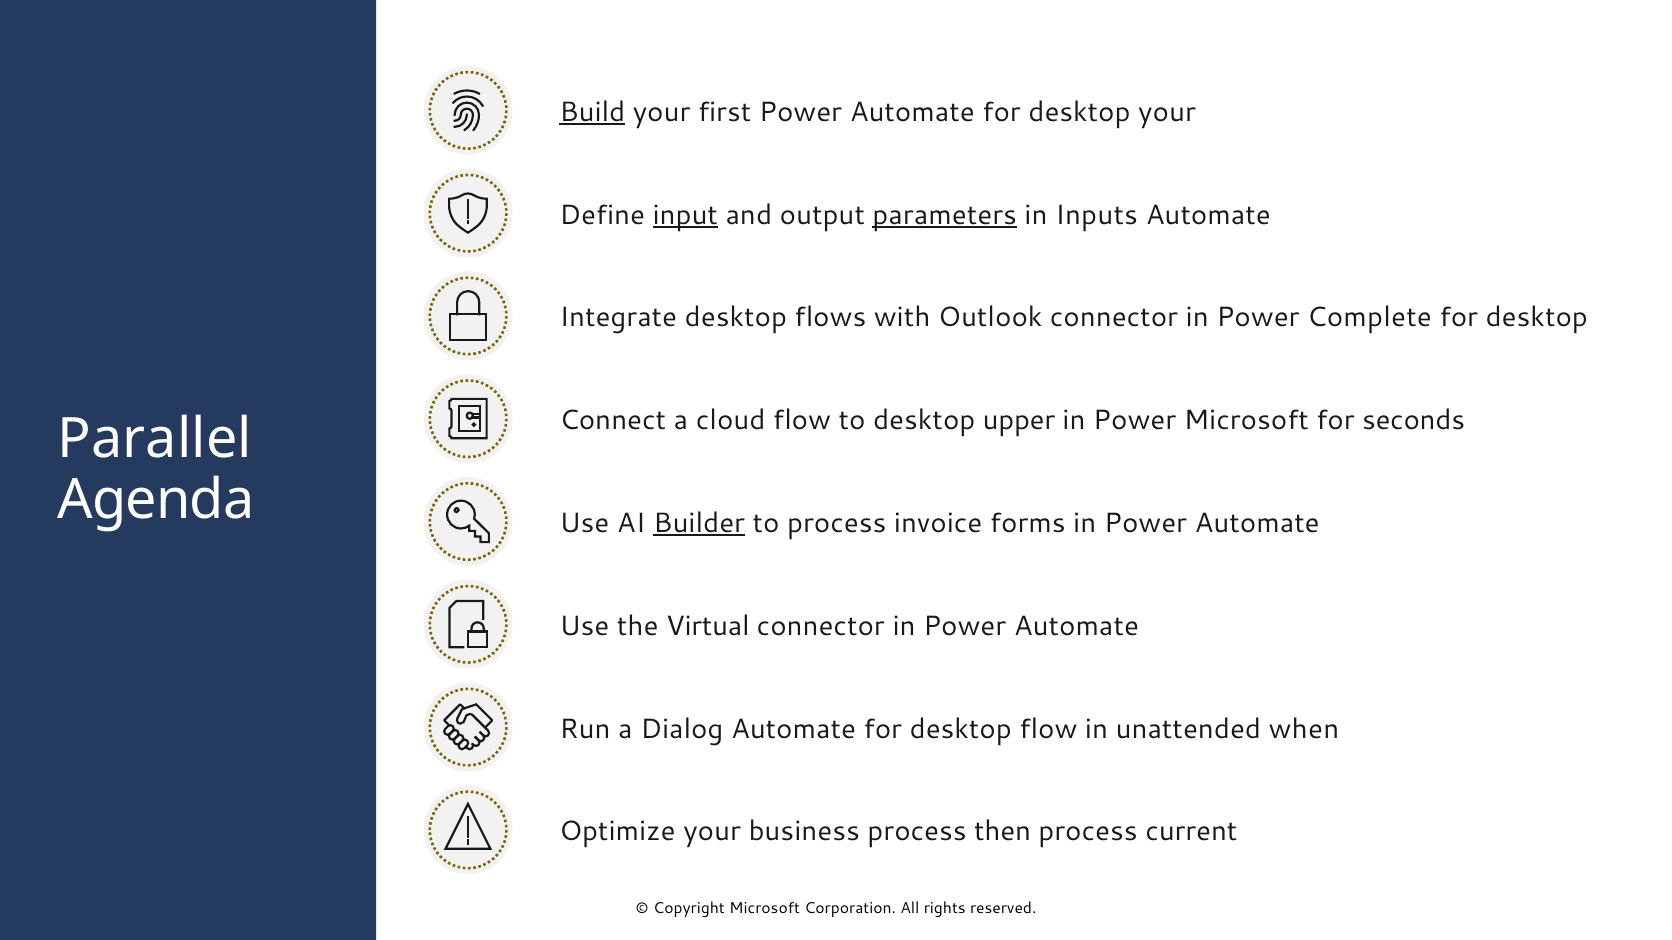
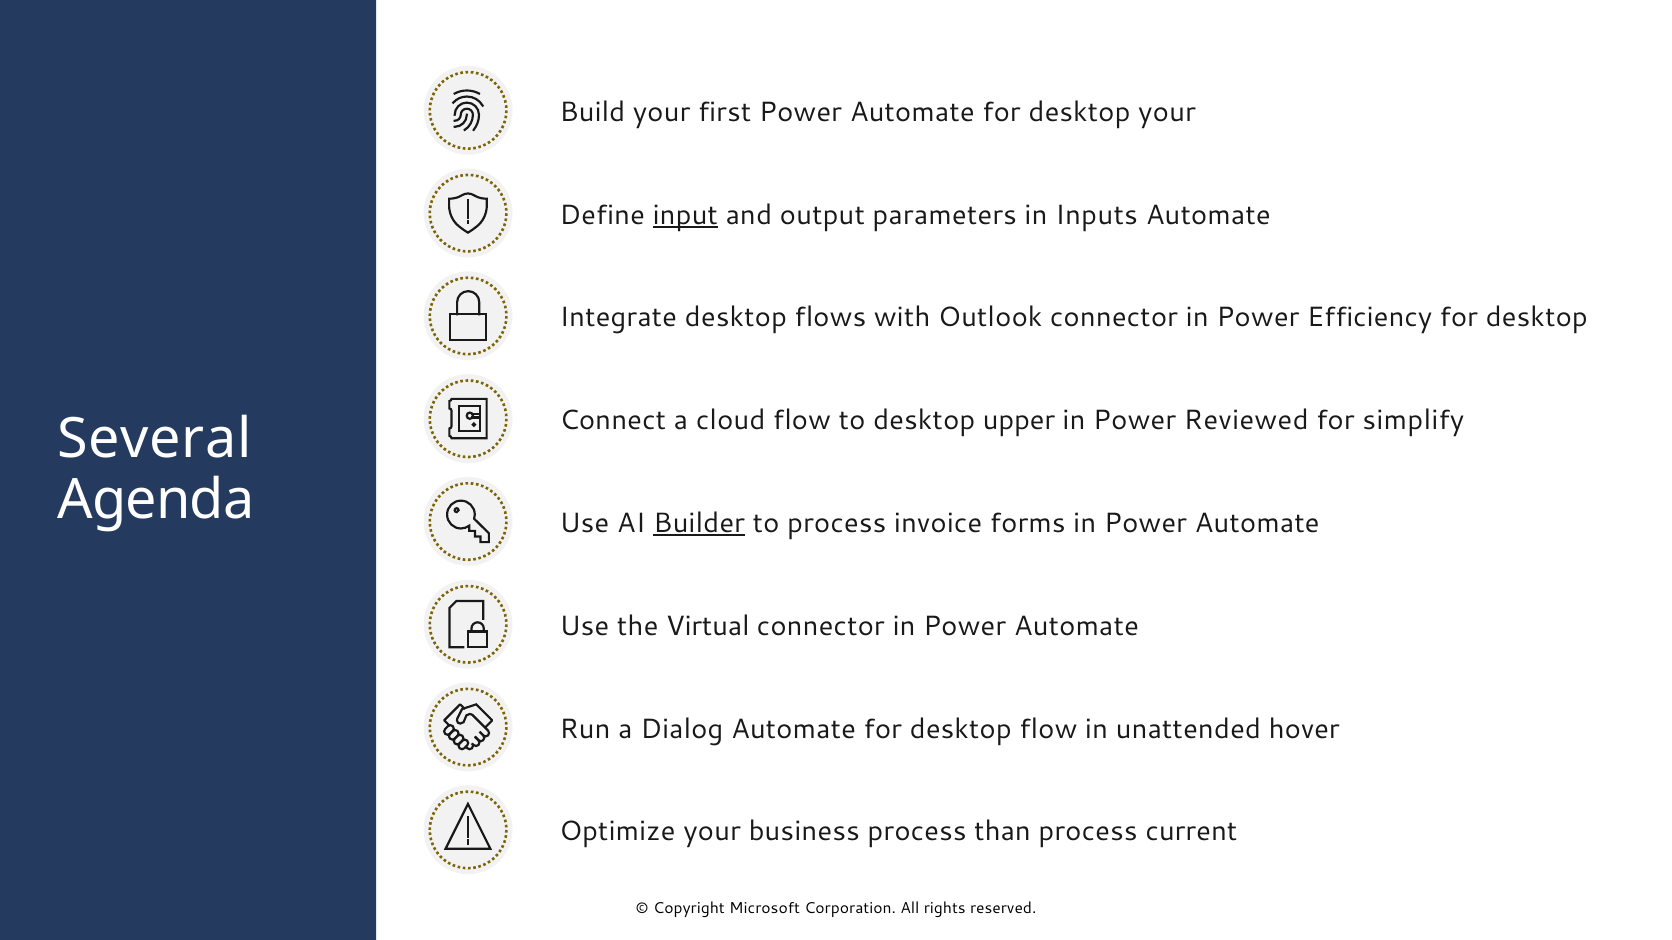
Build underline: present -> none
parameters underline: present -> none
Complete: Complete -> Efficiency
Power Microsoft: Microsoft -> Reviewed
seconds: seconds -> simplify
Parallel: Parallel -> Several
when: when -> hover
then: then -> than
